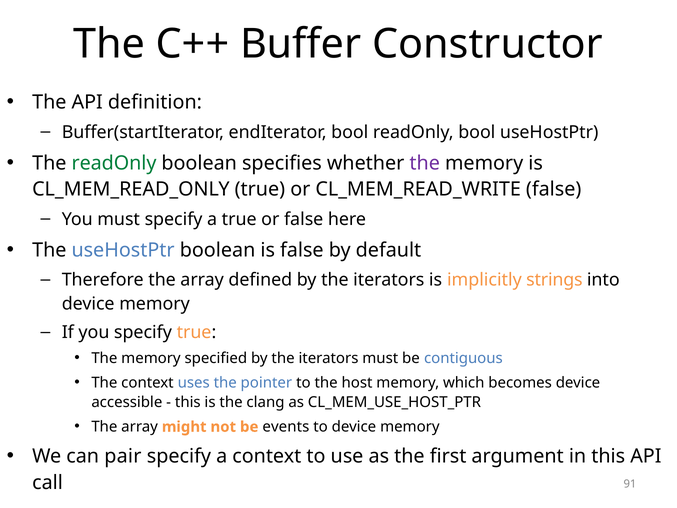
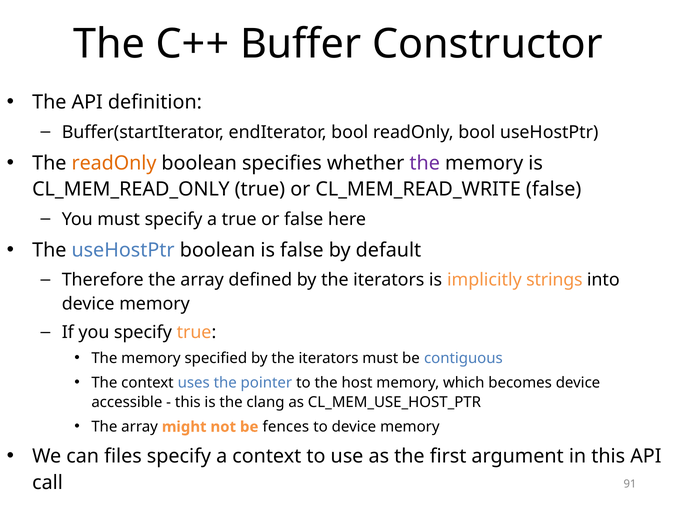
readOnly at (114, 163) colour: green -> orange
events: events -> fences
pair: pair -> files
